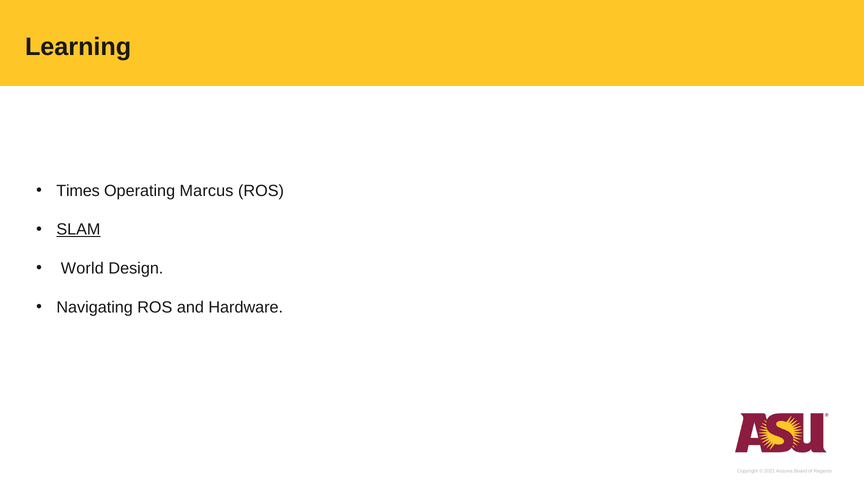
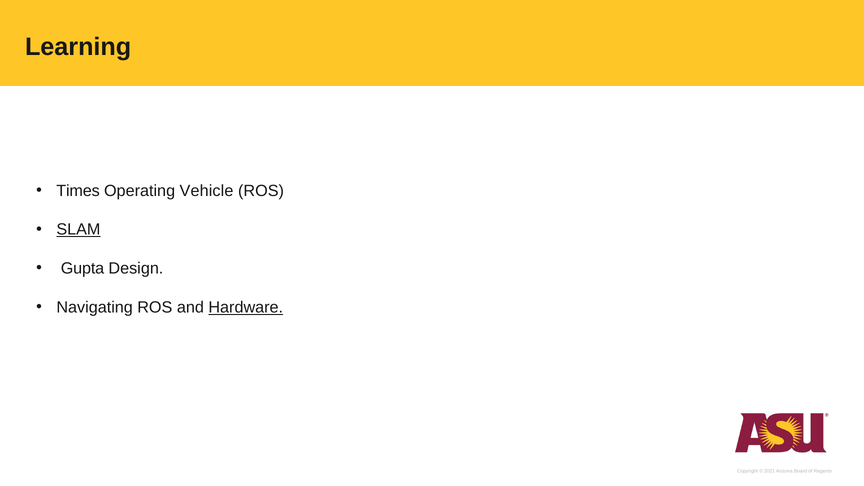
Marcus: Marcus -> Vehicle
World: World -> Gupta
Hardware underline: none -> present
